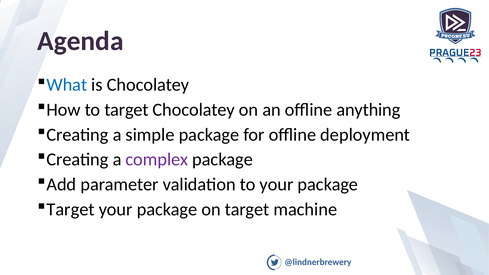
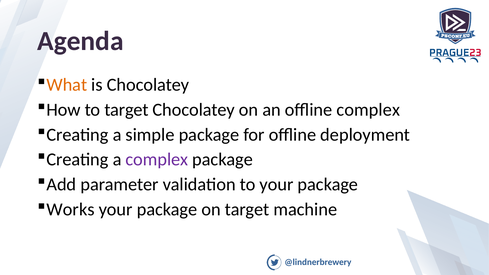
What colour: blue -> orange
offline anything: anything -> complex
Target at (71, 209): Target -> Works
